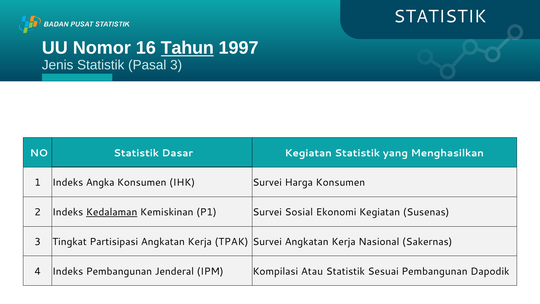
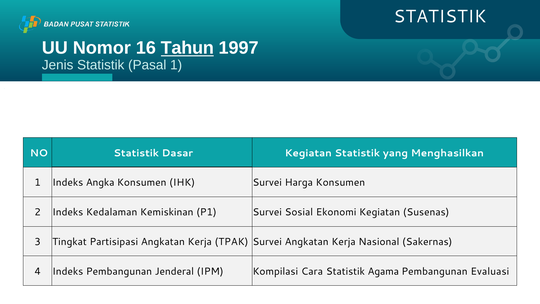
Pasal 3: 3 -> 1
Kedalaman underline: present -> none
Atau: Atau -> Cara
Sesuai: Sesuai -> Agama
Dapodik: Dapodik -> Evaluasi
